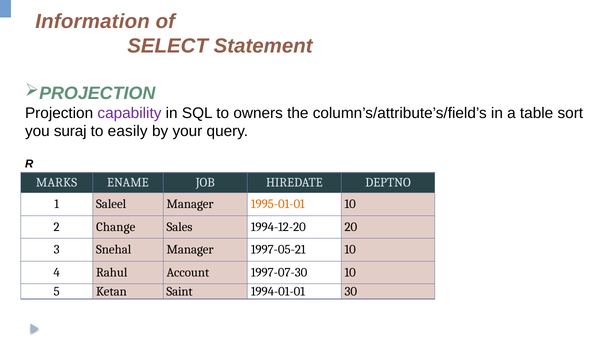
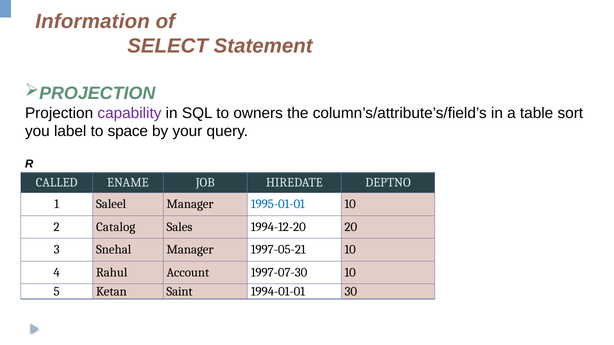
suraj: suraj -> label
easily: easily -> space
MARKS: MARKS -> CALLED
1995-01-01 colour: orange -> blue
Change: Change -> Catalog
